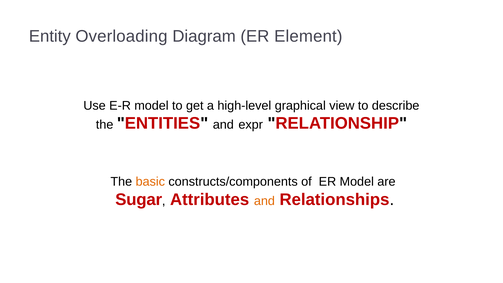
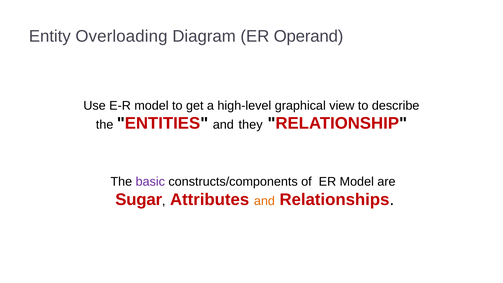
Element: Element -> Operand
expr: expr -> they
basic colour: orange -> purple
